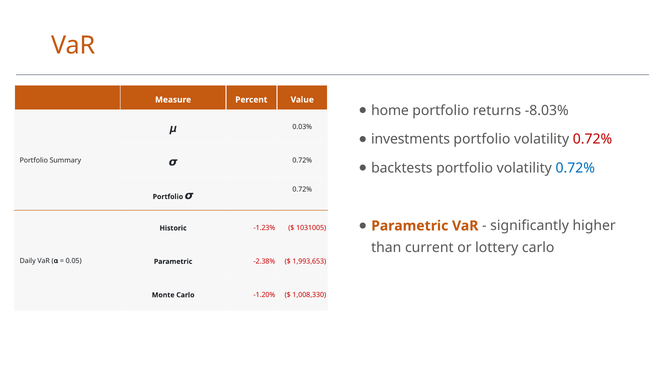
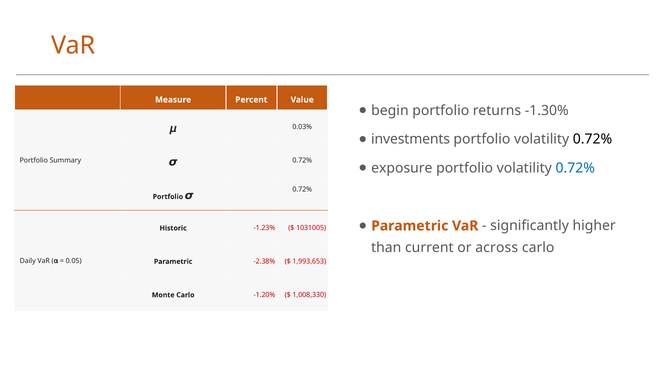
home: home -> begin
-8.03%: -8.03% -> -1.30%
0.72% at (593, 139) colour: red -> black
backtests: backtests -> exposure
lottery: lottery -> across
